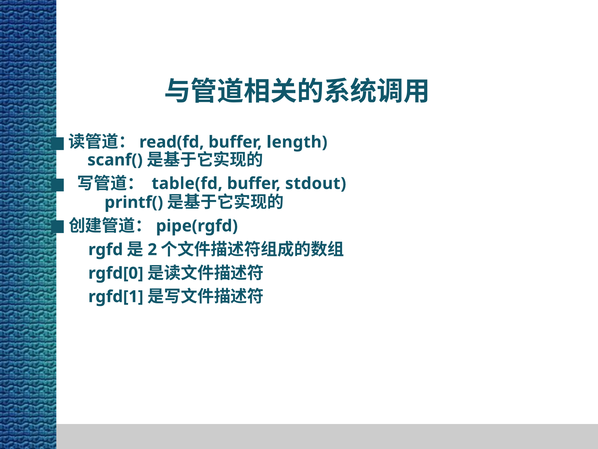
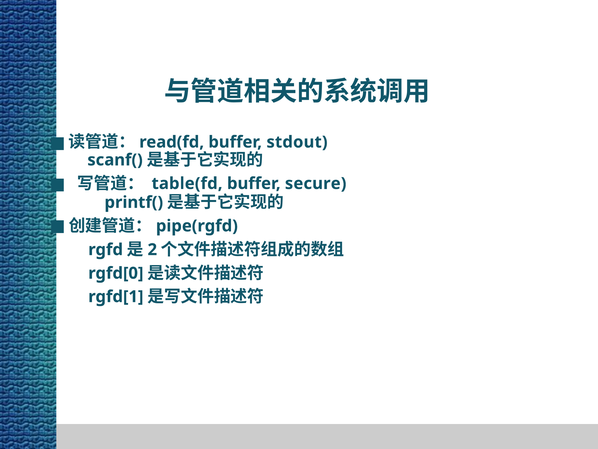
length: length -> stdout
stdout: stdout -> secure
